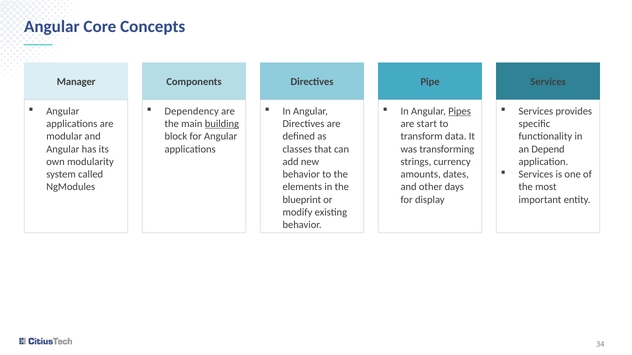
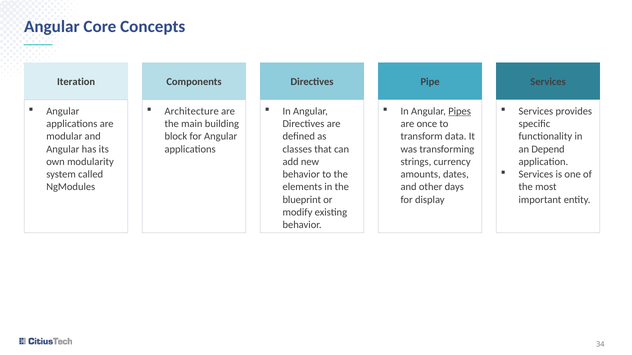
Manager: Manager -> Iteration
Dependency: Dependency -> Architecture
building underline: present -> none
start: start -> once
